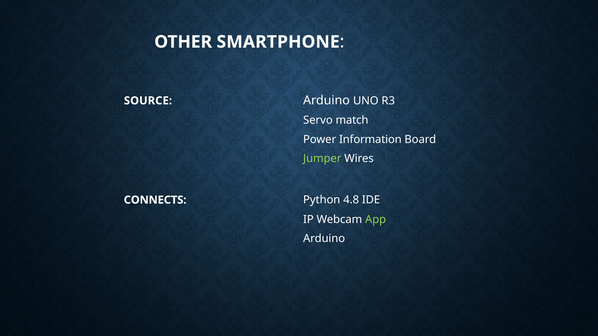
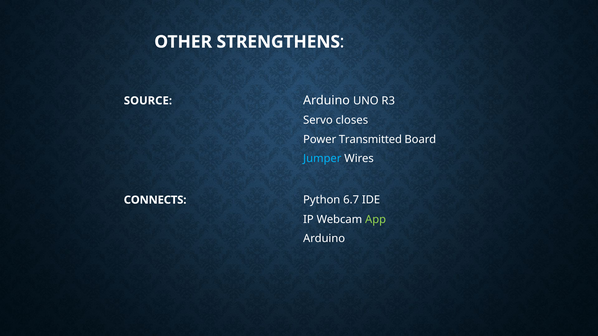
SMARTPHONE: SMARTPHONE -> STRENGTHENS
match: match -> closes
Information: Information -> Transmitted
Jumper colour: light green -> light blue
4.8: 4.8 -> 6.7
